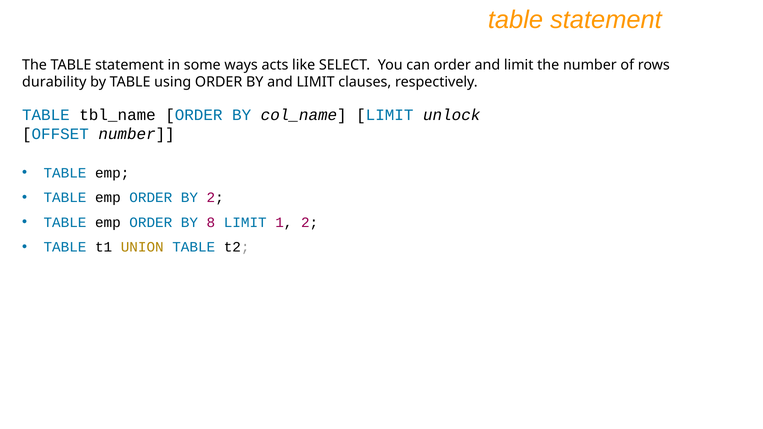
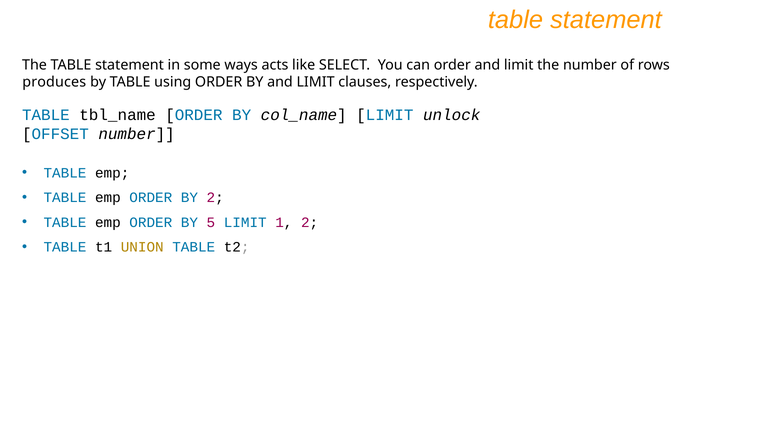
durability: durability -> produces
8: 8 -> 5
